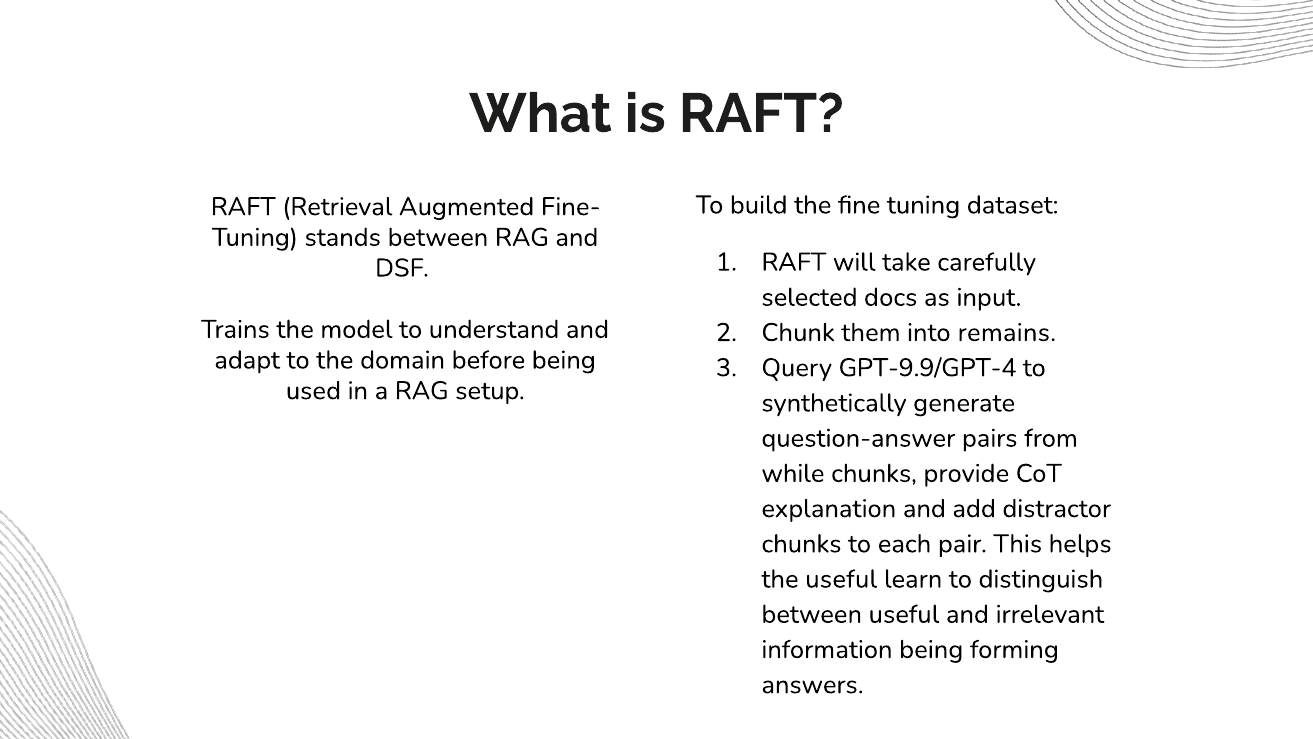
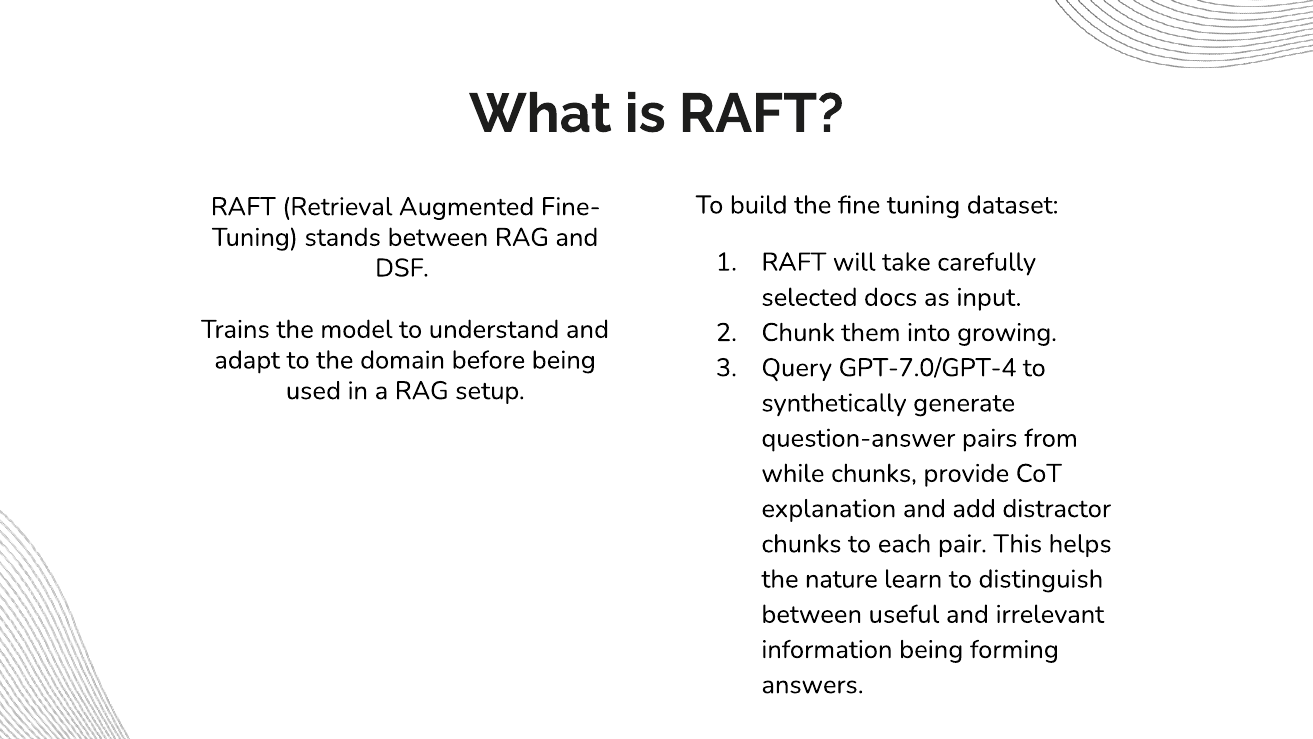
remains: remains -> growing
GPT-9.9/GPT-4: GPT-9.9/GPT-4 -> GPT-7.0/GPT-4
the useful: useful -> nature
